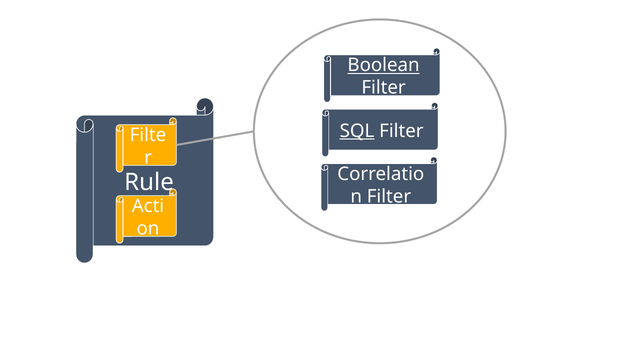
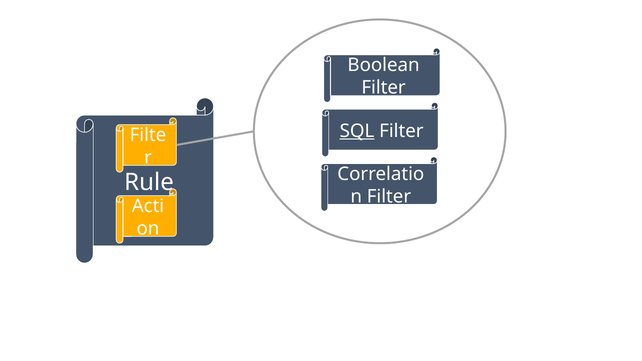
Boolean underline: present -> none
